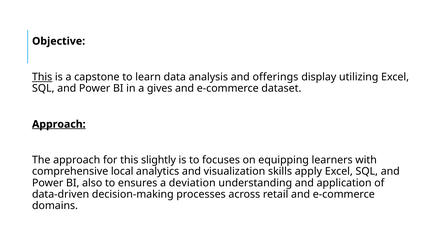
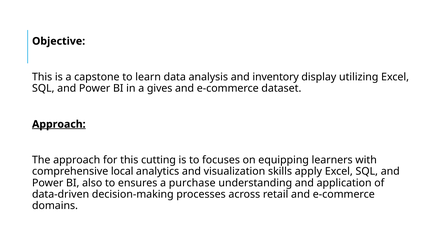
This at (42, 77) underline: present -> none
offerings: offerings -> inventory
slightly: slightly -> cutting
deviation: deviation -> purchase
